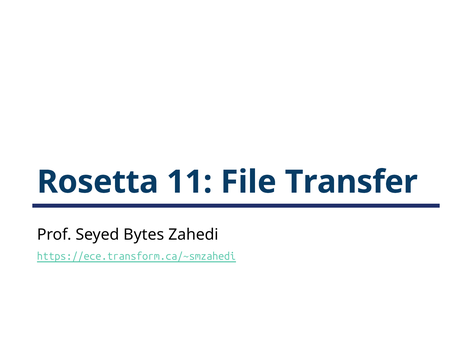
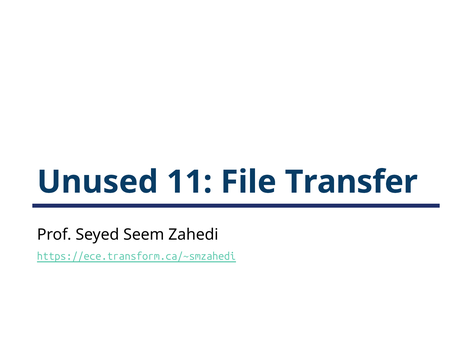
Rosetta: Rosetta -> Unused
Bytes: Bytes -> Seem
